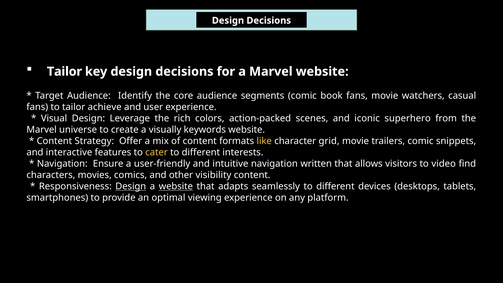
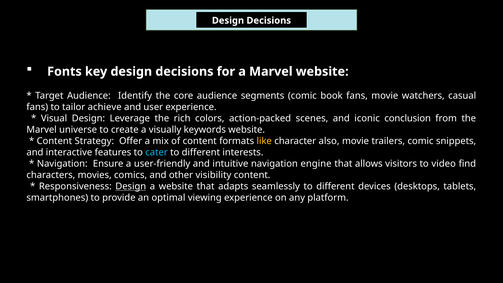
Tailor at (64, 72): Tailor -> Fonts
superhero: superhero -> conclusion
grid: grid -> also
cater colour: yellow -> light blue
written: written -> engine
website at (176, 186) underline: present -> none
